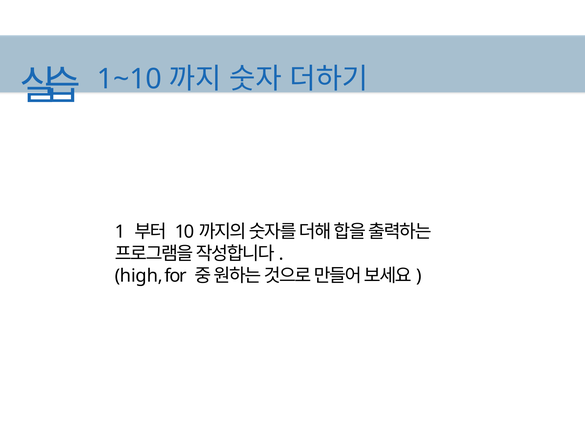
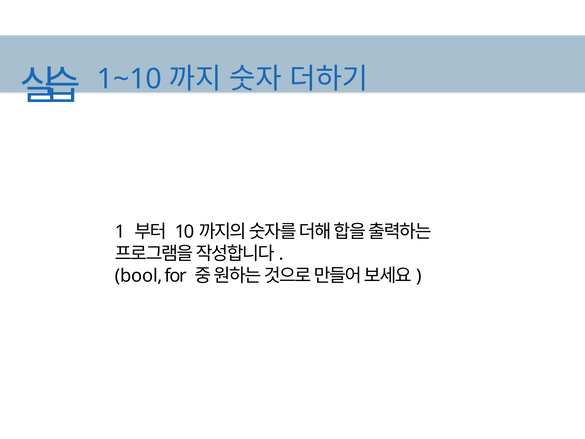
high: high -> bool
